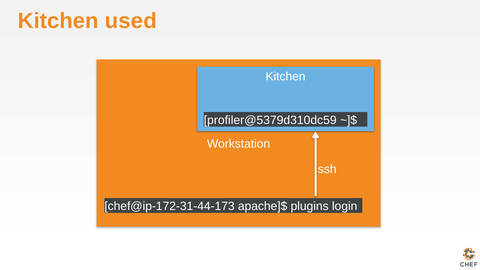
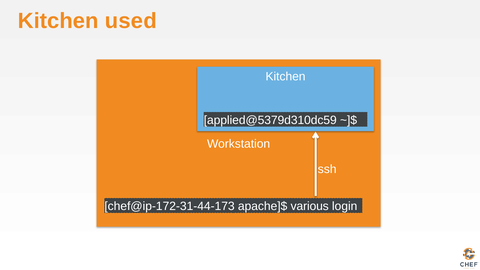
profiler@5379d310dc59: profiler@5379d310dc59 -> applied@5379d310dc59
plugins: plugins -> various
